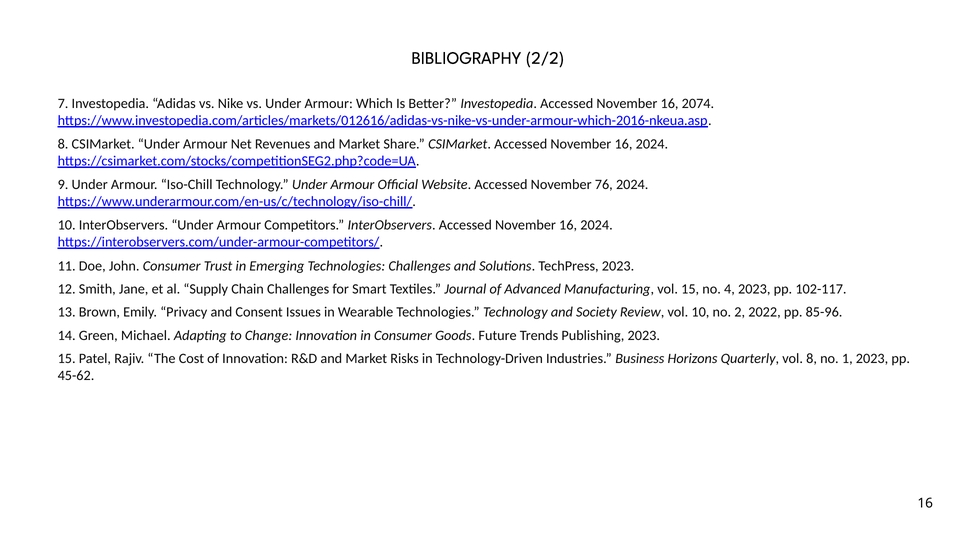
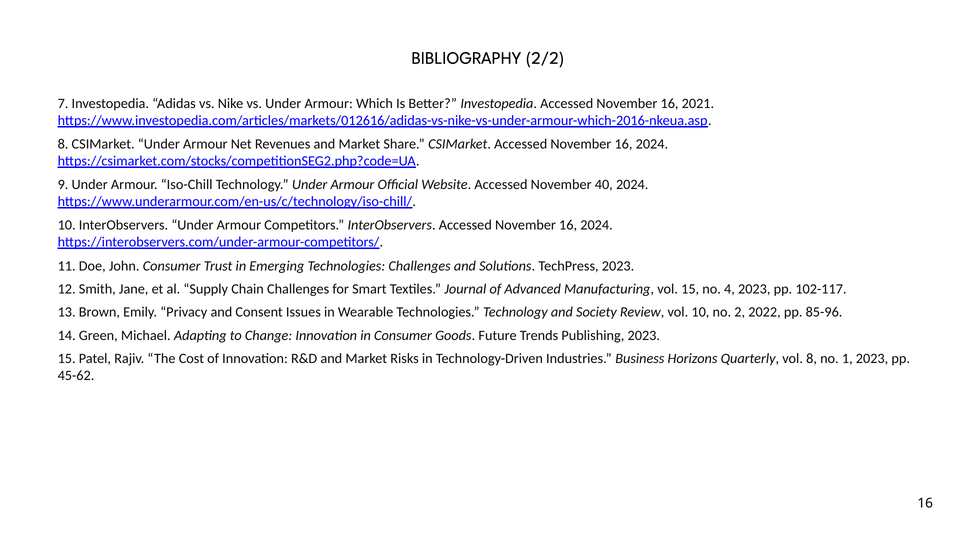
2074: 2074 -> 2021
76: 76 -> 40
